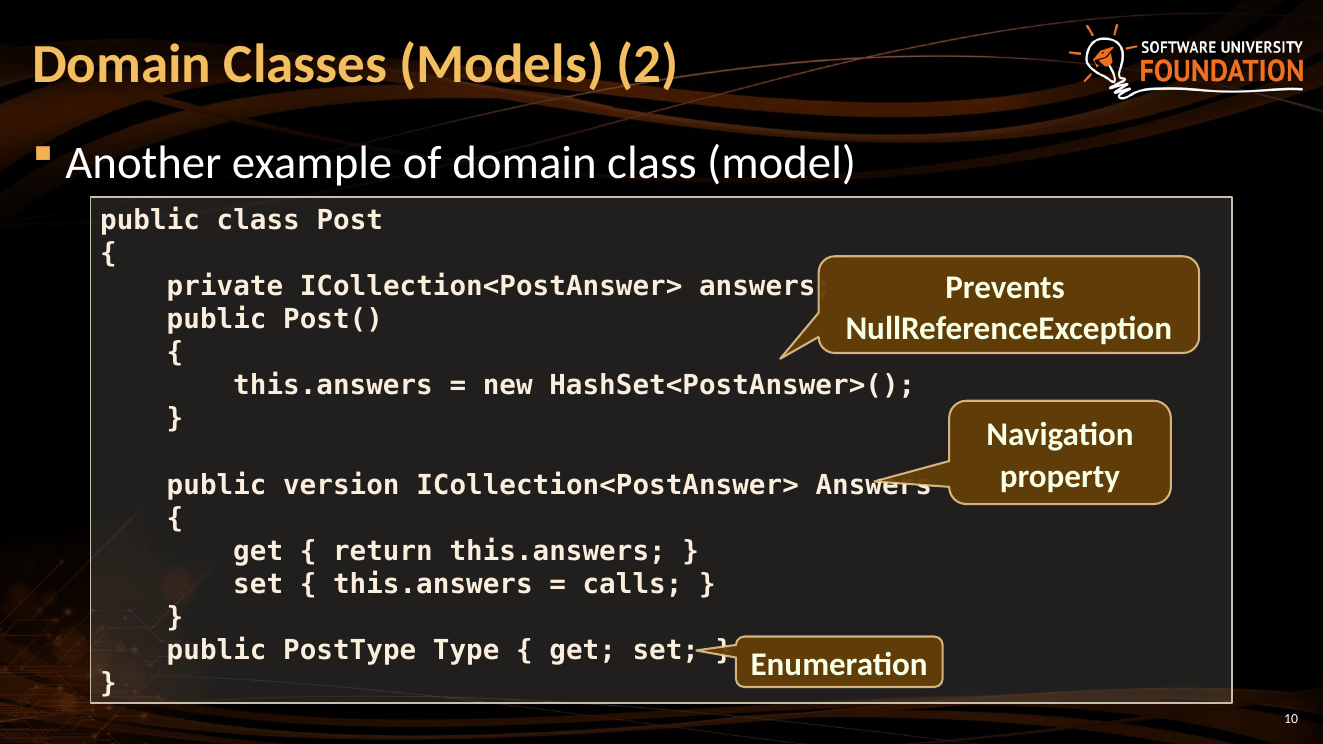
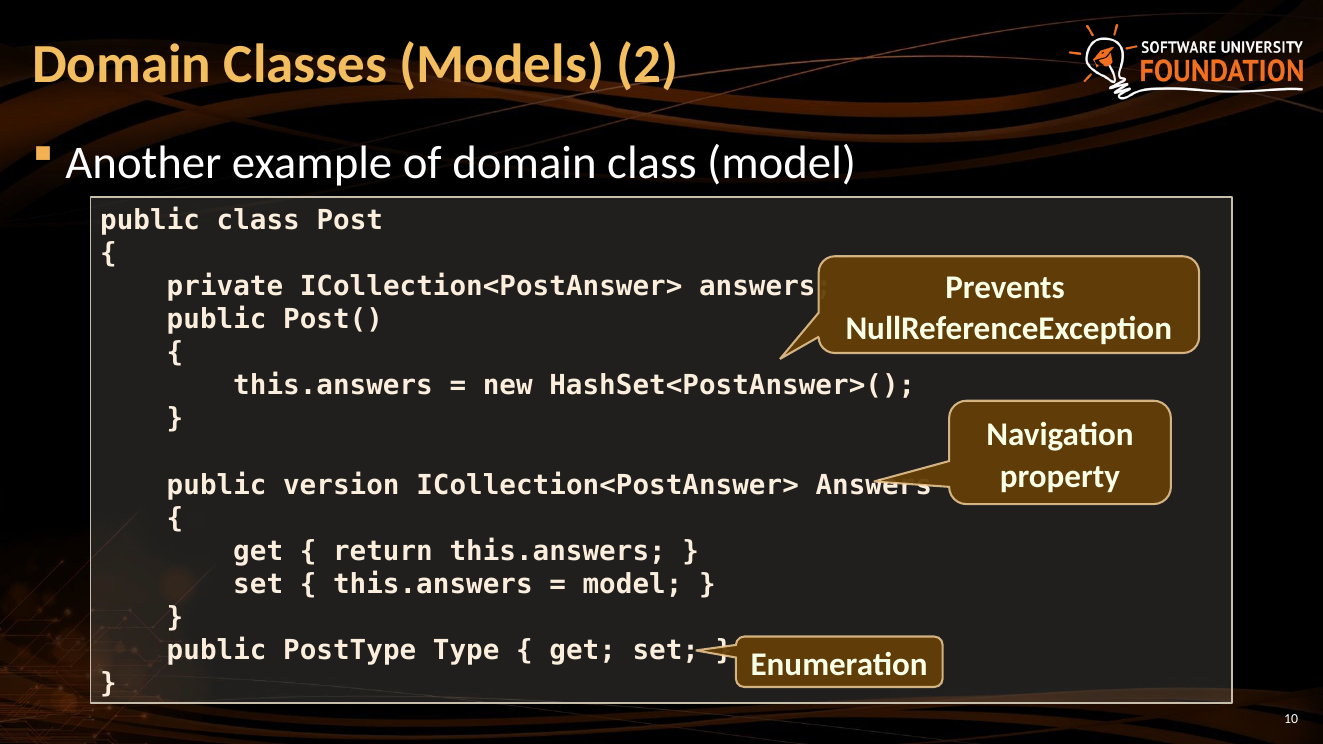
calls at (632, 585): calls -> model
